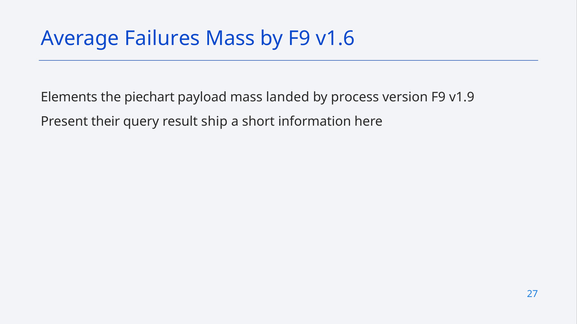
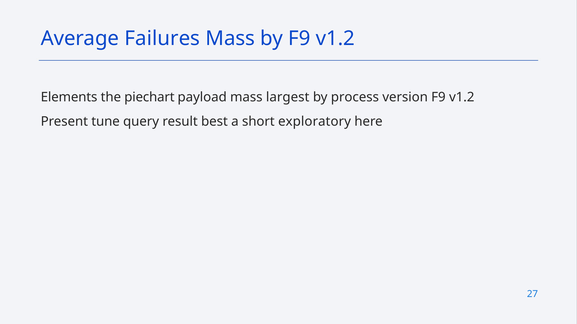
by F9 v1.6: v1.6 -> v1.2
landed: landed -> largest
version F9 v1.9: v1.9 -> v1.2
their: their -> tune
ship: ship -> best
information: information -> exploratory
